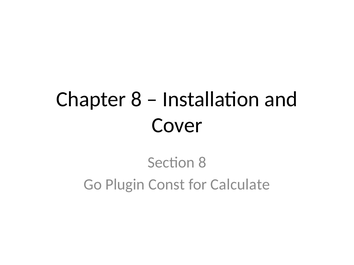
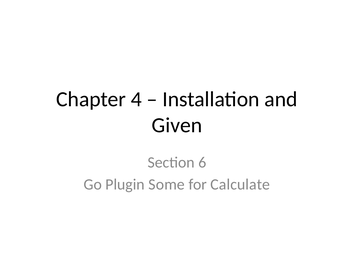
Chapter 8: 8 -> 4
Cover: Cover -> Given
Section 8: 8 -> 6
Const: Const -> Some
